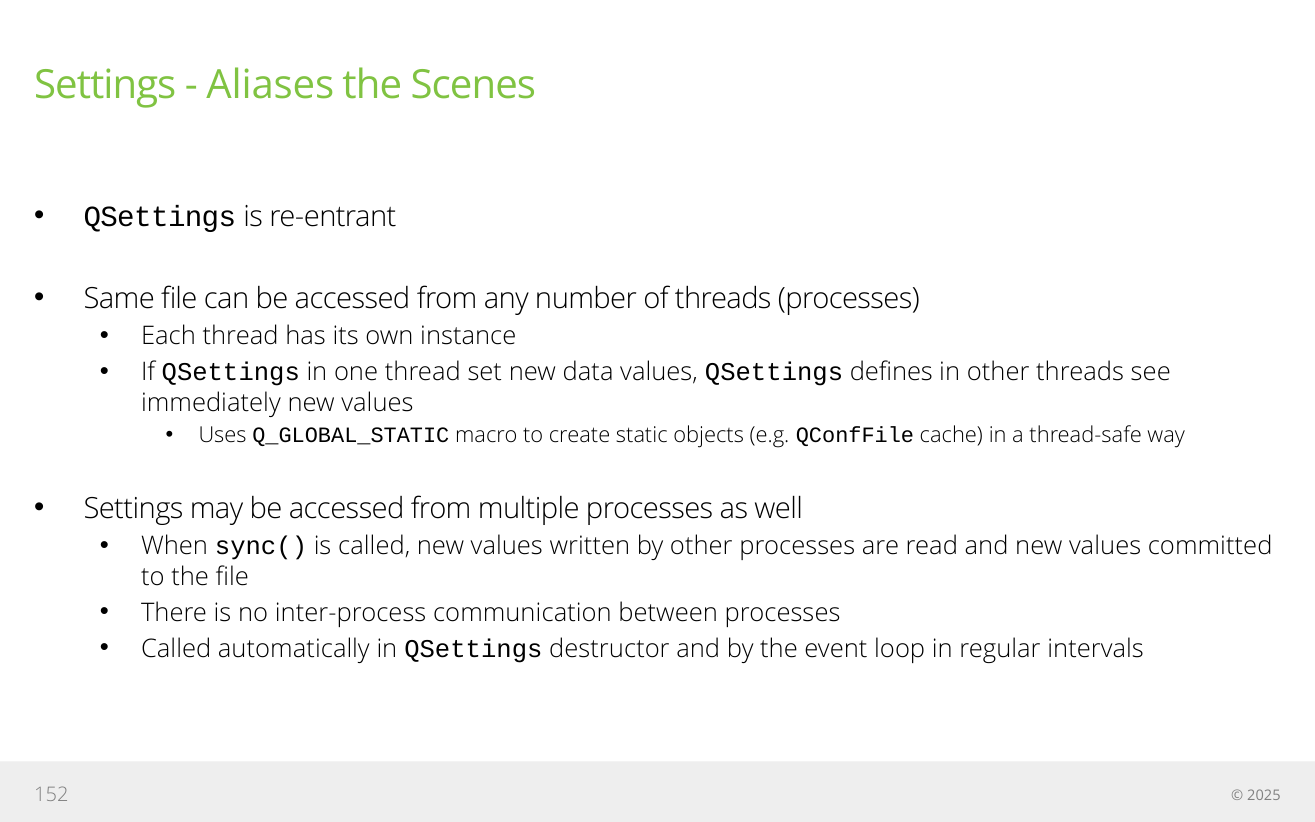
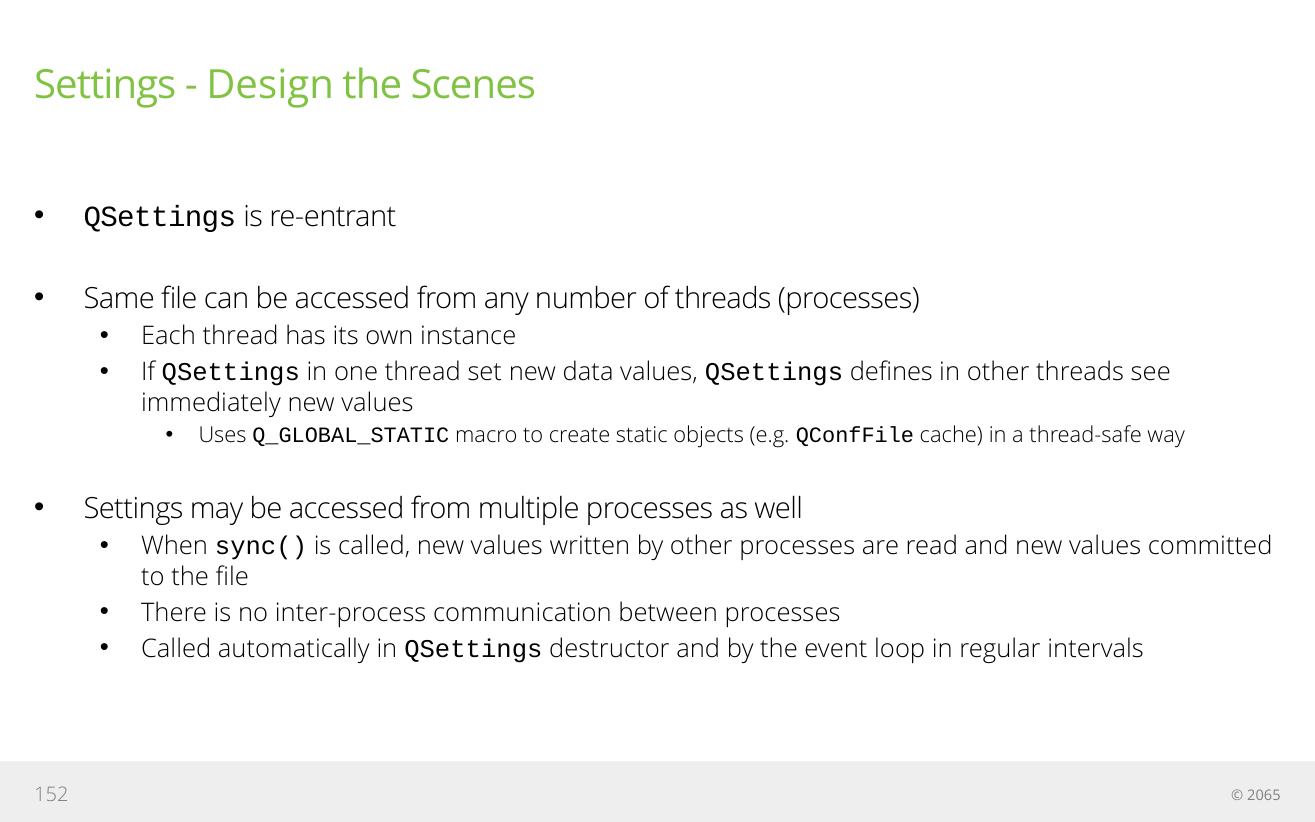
Aliases: Aliases -> Design
2025: 2025 -> 2065
